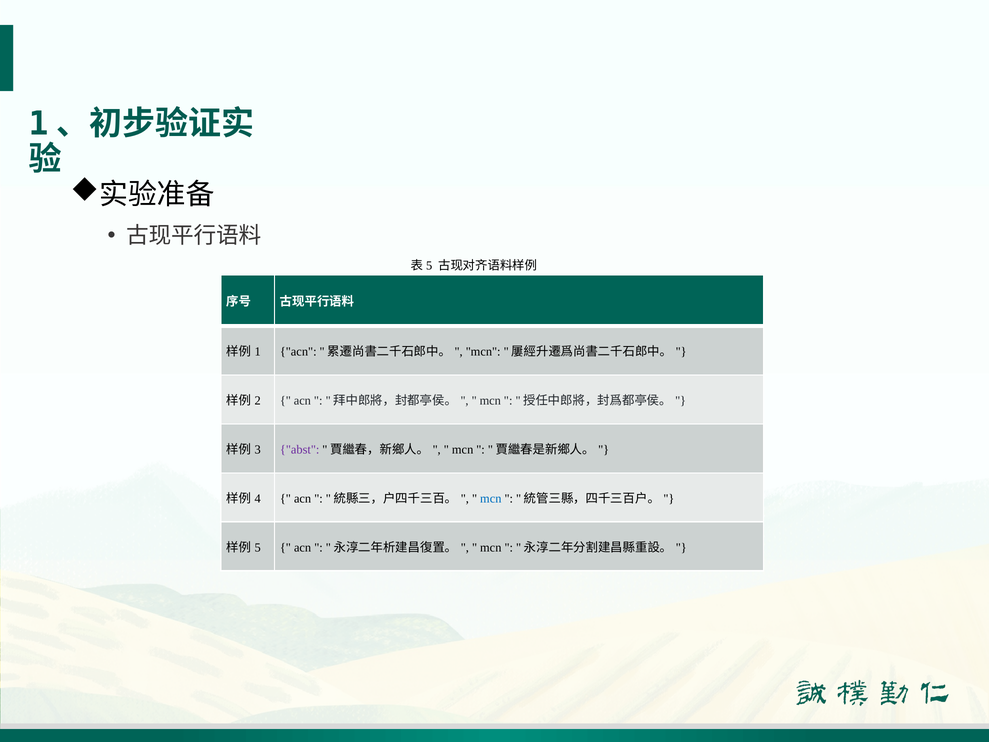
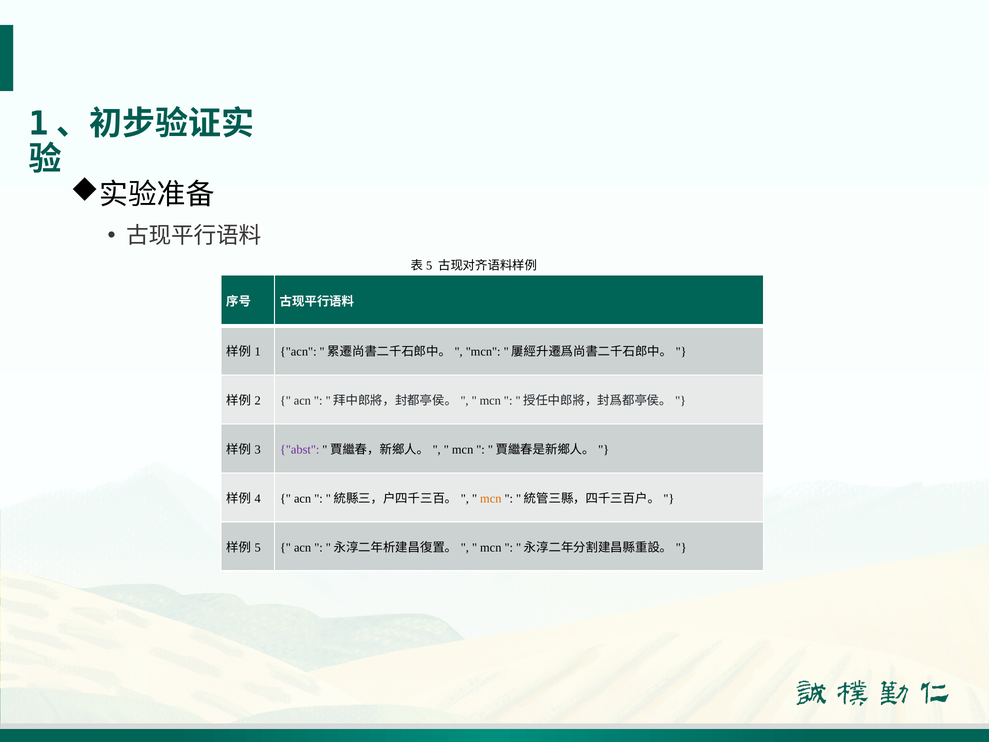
mcn at (491, 498) colour: blue -> orange
